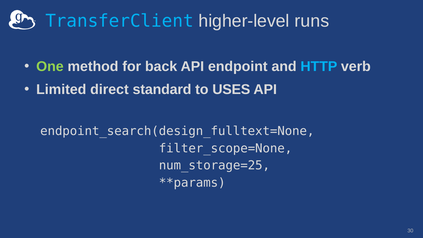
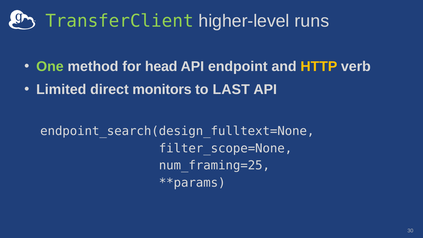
TransferClient colour: light blue -> light green
back: back -> head
HTTP colour: light blue -> yellow
standard: standard -> monitors
USES: USES -> LAST
num_storage=25: num_storage=25 -> num_framing=25
